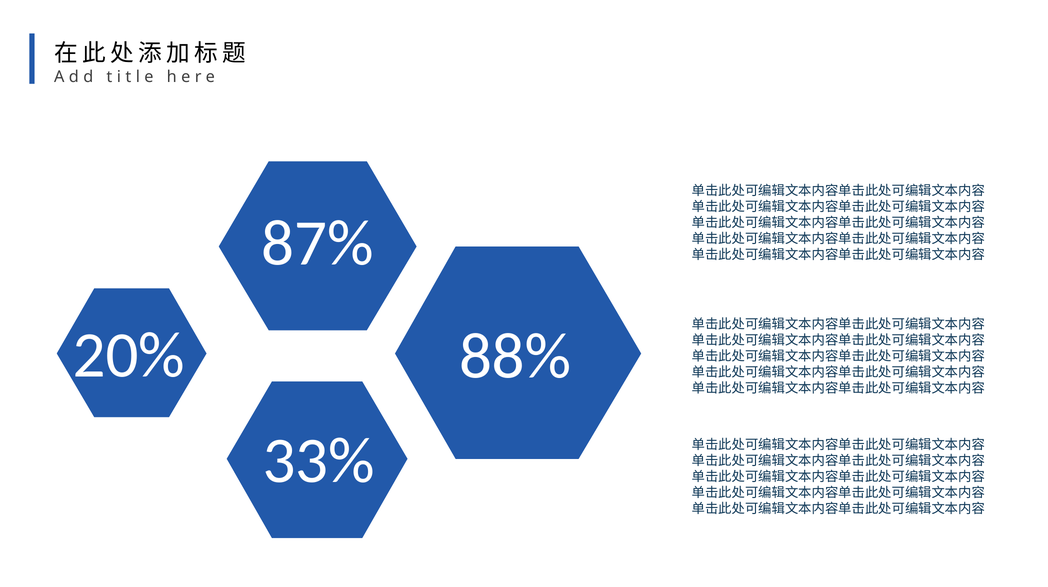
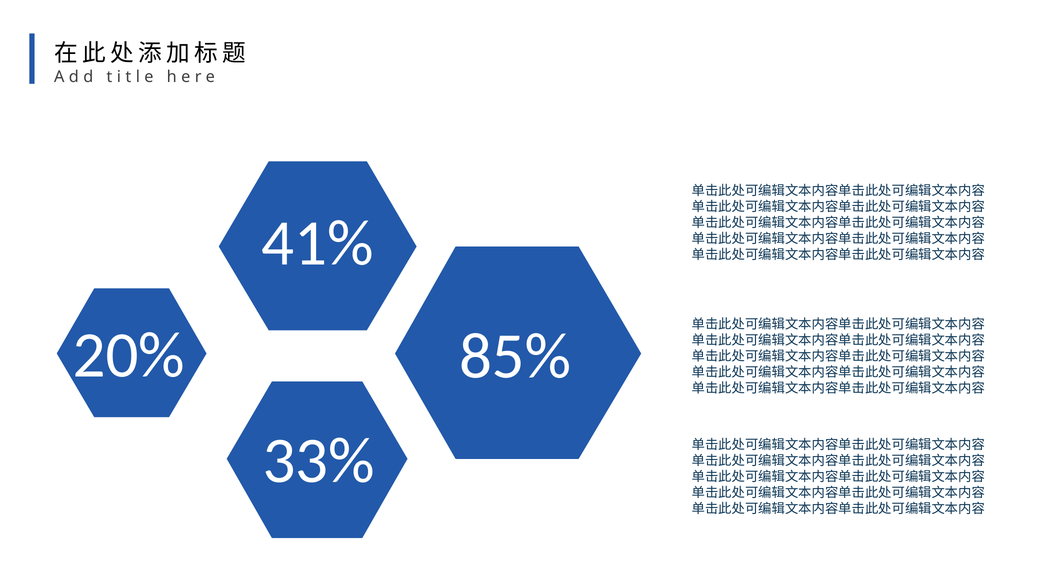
87%: 87% -> 41%
88%: 88% -> 85%
